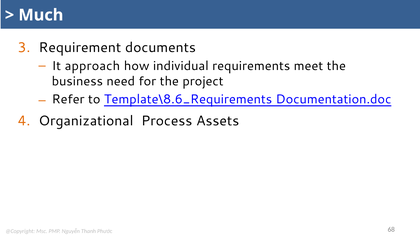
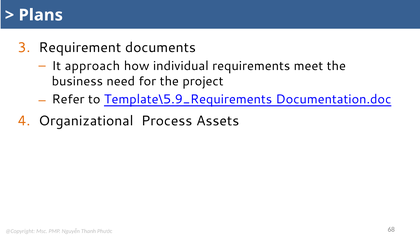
Much: Much -> Plans
Template\8.6_Requirements: Template\8.6_Requirements -> Template\5.9_Requirements
